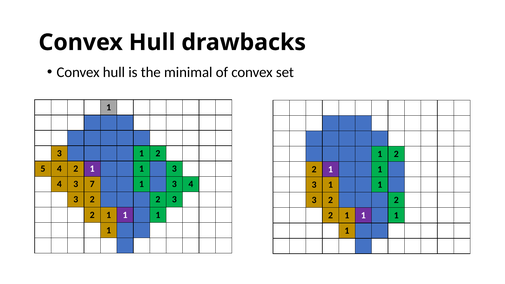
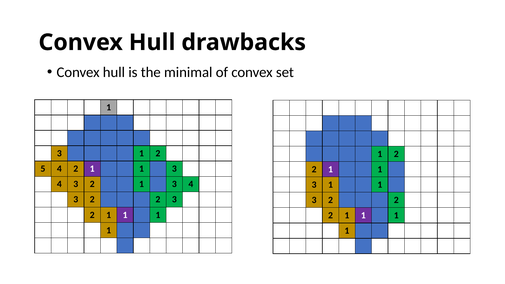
7 at (92, 184): 7 -> 2
